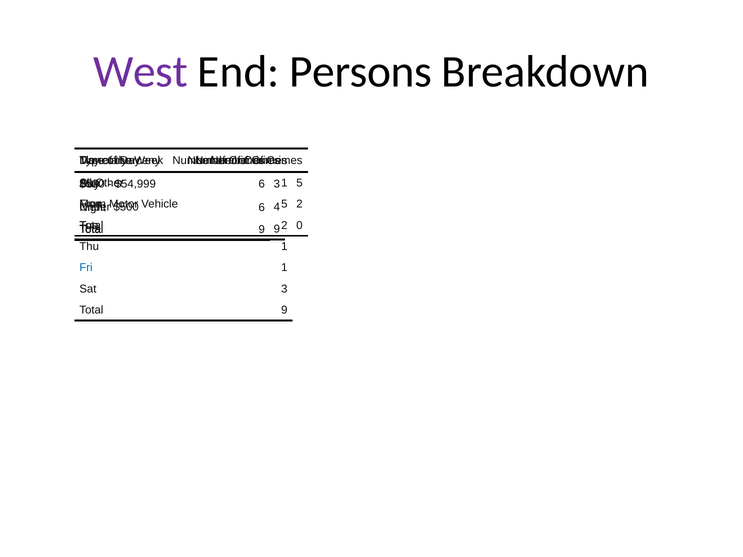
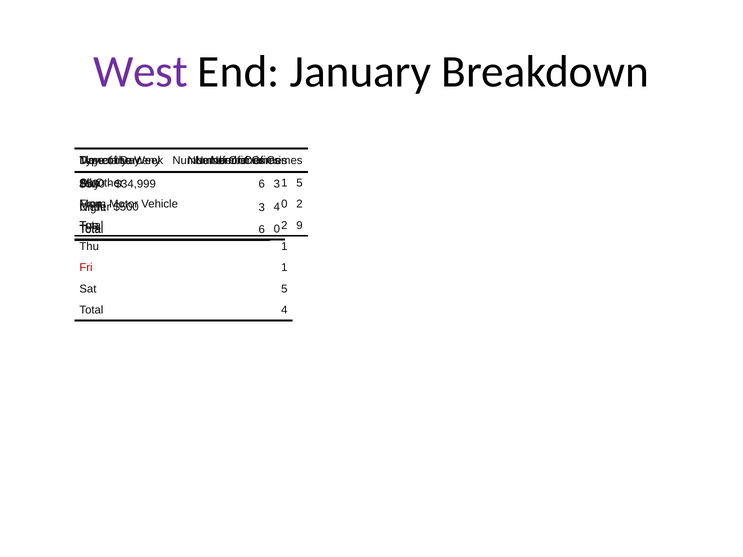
Persons: Persons -> January
$54,999: $54,999 -> $34,999
5 at (284, 204): 5 -> 0
6 at (262, 208): 6 -> 3
0: 0 -> 9
9 at (277, 229): 9 -> 0
9 at (262, 230): 9 -> 6
Fri colour: blue -> red
Sat 3: 3 -> 5
9 at (284, 310): 9 -> 4
